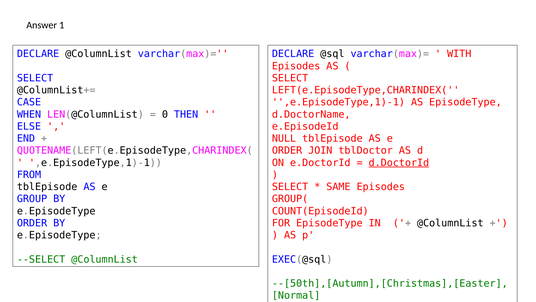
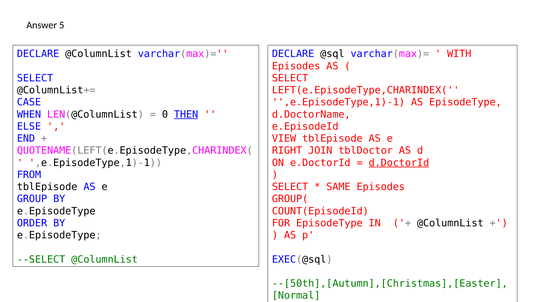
1: 1 -> 5
THEN underline: none -> present
NULL: NULL -> VIEW
ORDER at (287, 150): ORDER -> RIGHT
